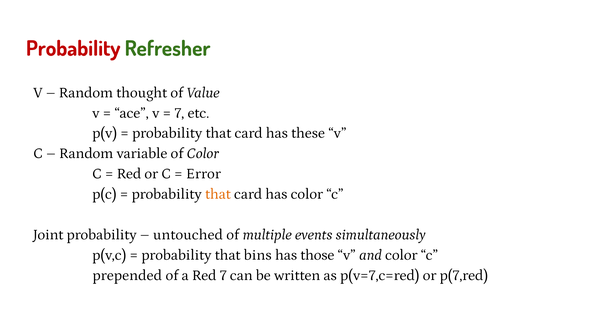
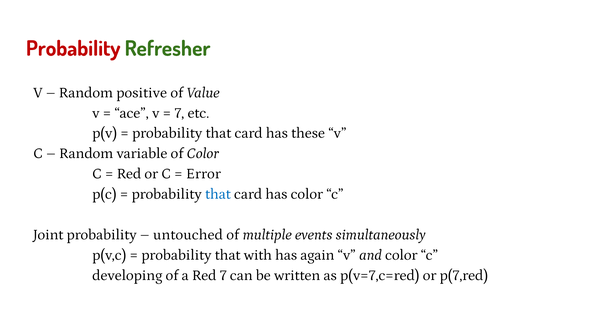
thought: thought -> positive
that at (218, 194) colour: orange -> blue
bins: bins -> with
those: those -> again
prepended: prepended -> developing
